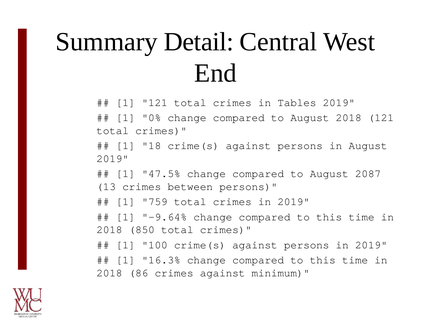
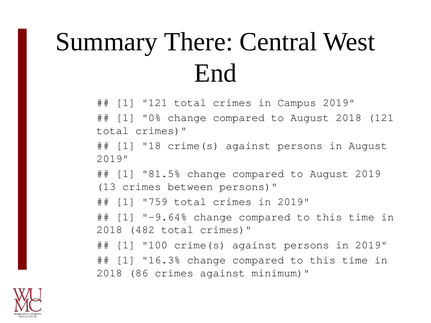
Detail: Detail -> There
Tables: Tables -> Campus
47.5%: 47.5% -> 81.5%
to August 2087: 2087 -> 2019
850: 850 -> 482
